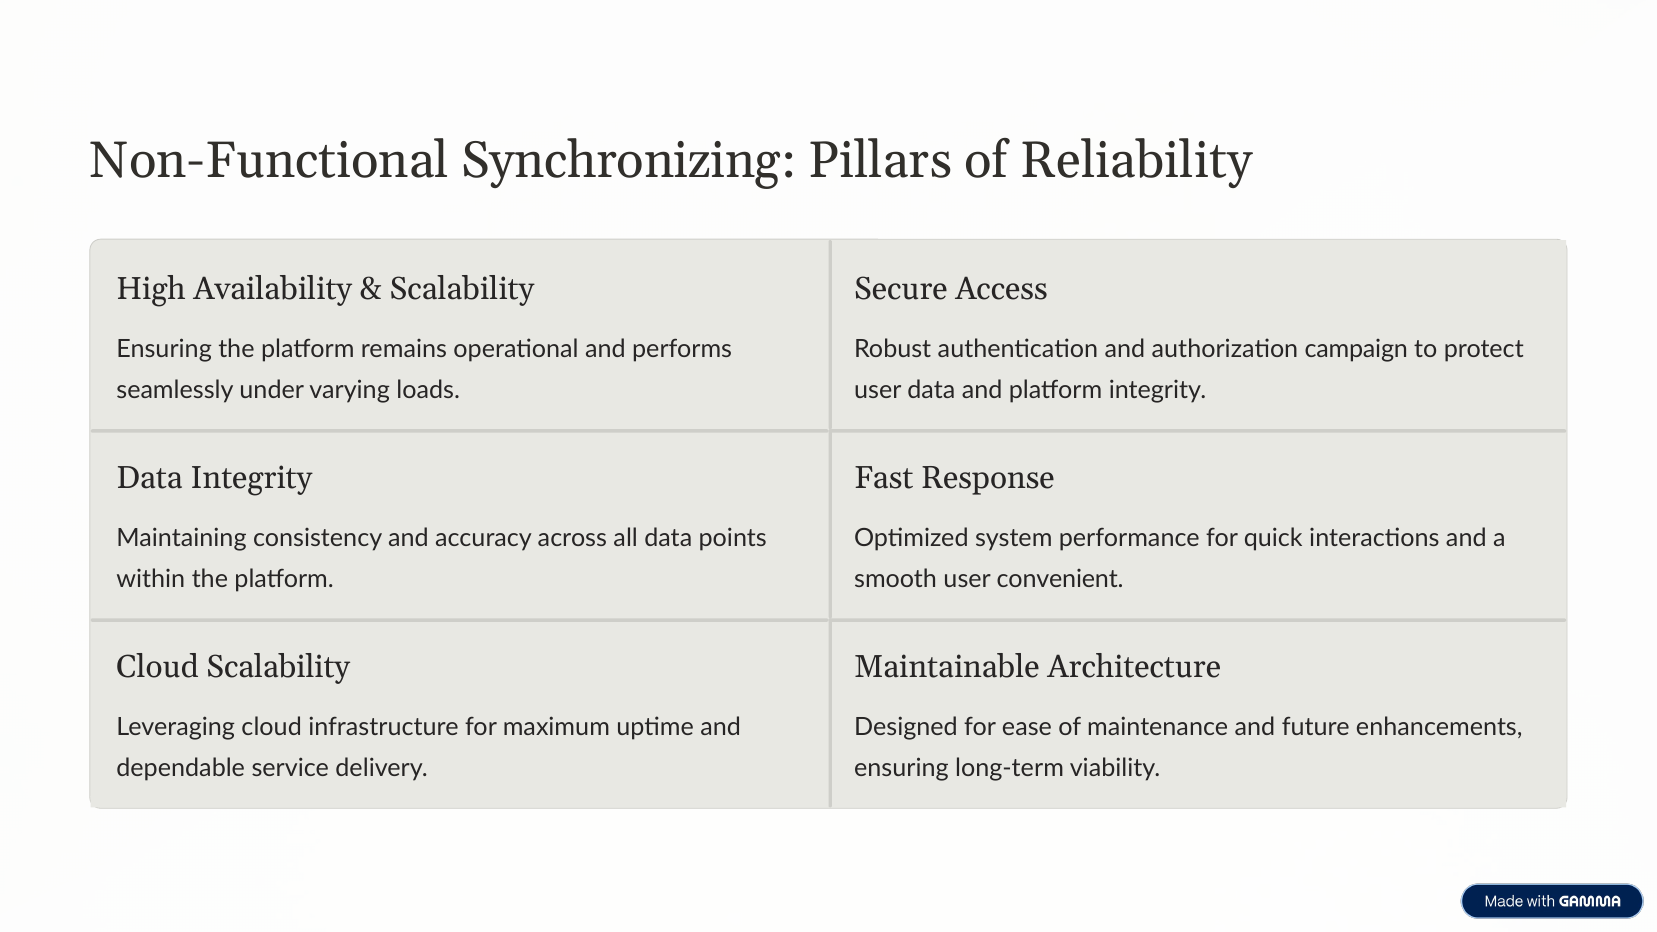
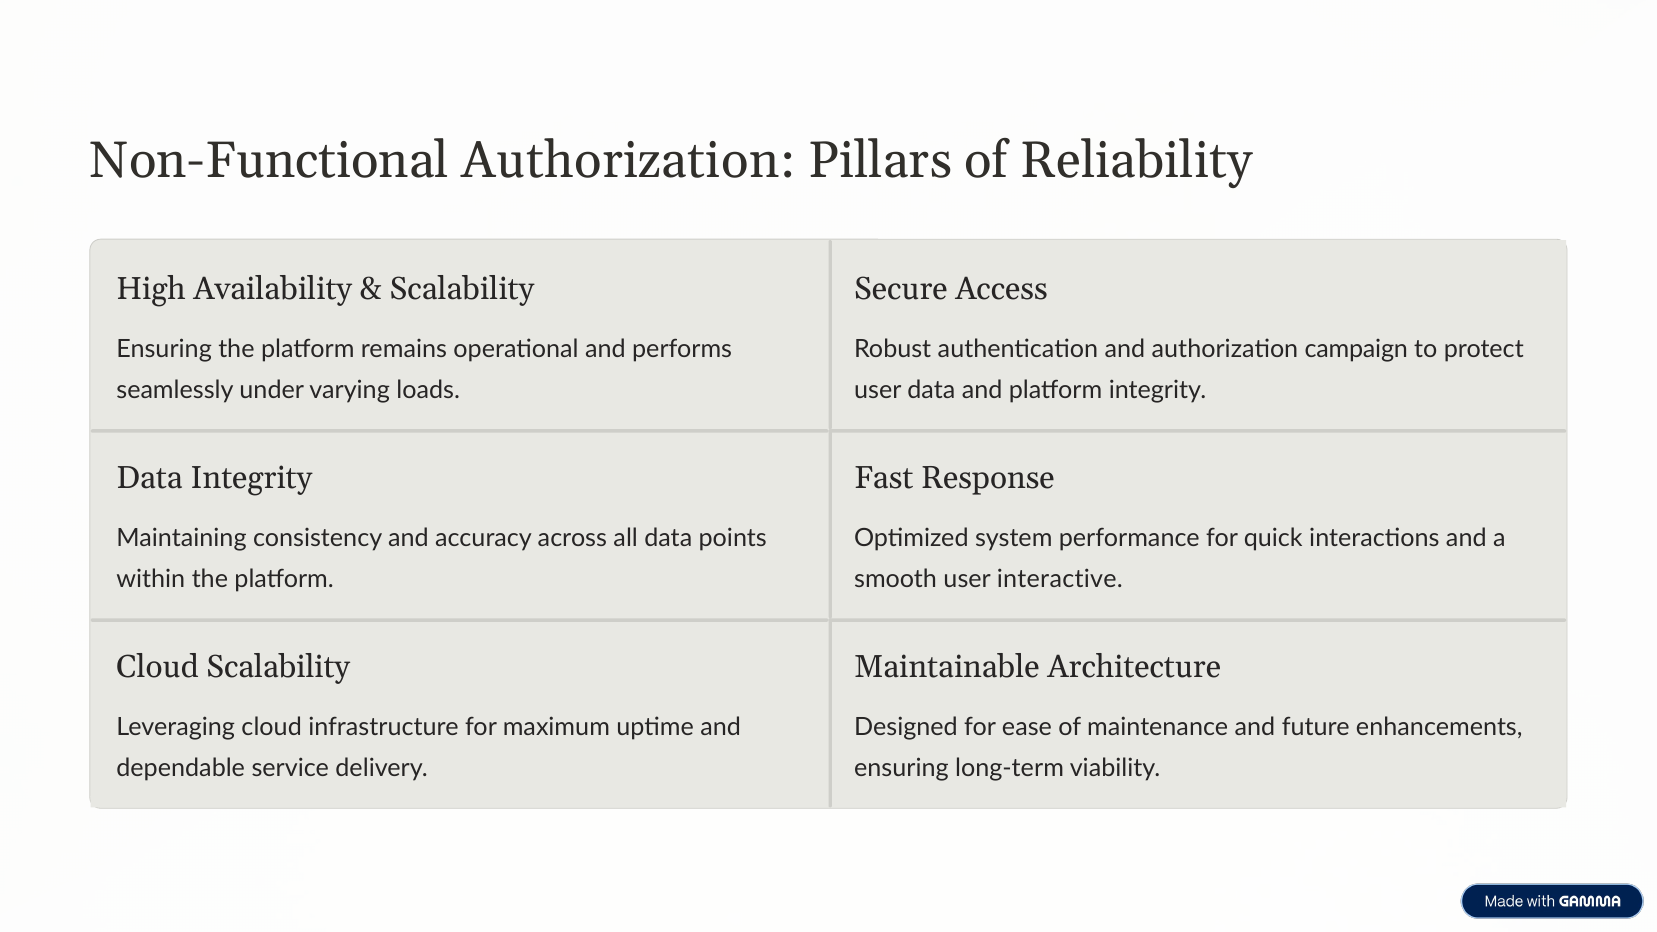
Non-Functional Synchronizing: Synchronizing -> Authorization
convenient: convenient -> interactive
